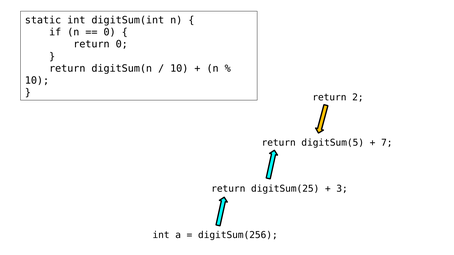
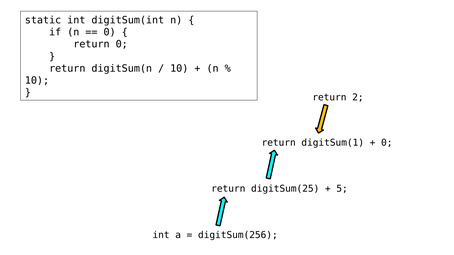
digitSum(5: digitSum(5 -> digitSum(1
7 at (387, 143): 7 -> 0
3: 3 -> 5
